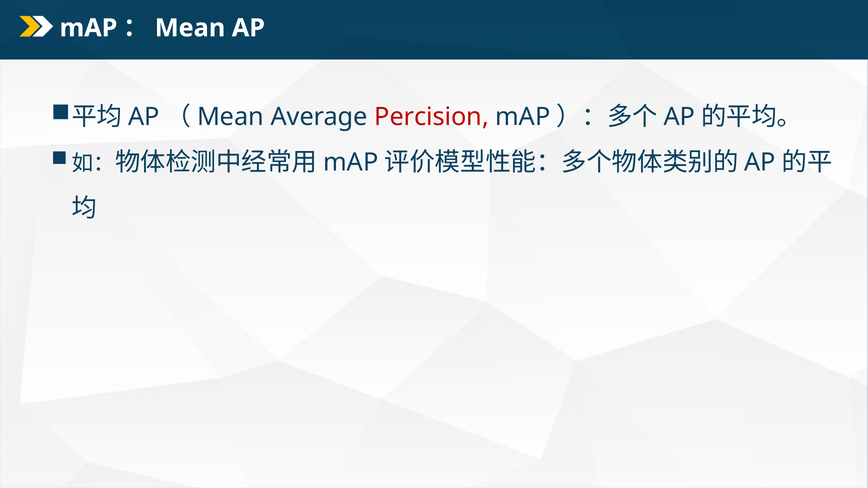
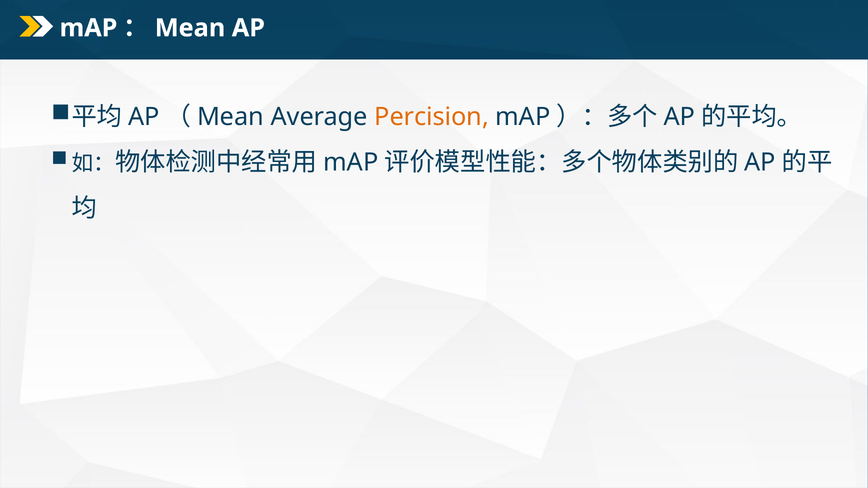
Percision colour: red -> orange
